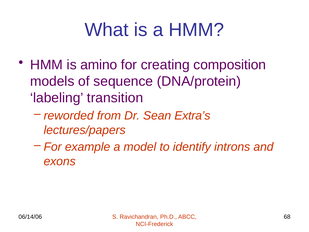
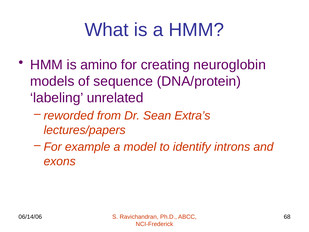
composition: composition -> neuroglobin
transition: transition -> unrelated
